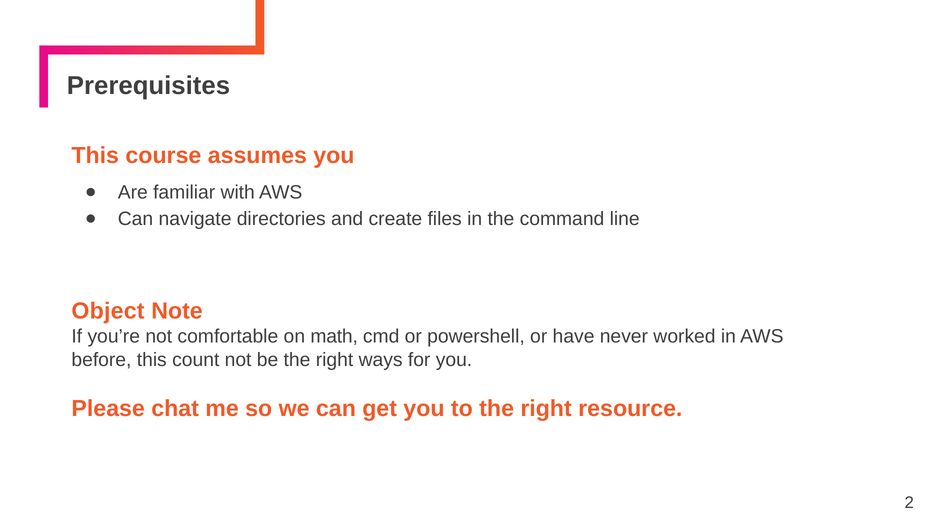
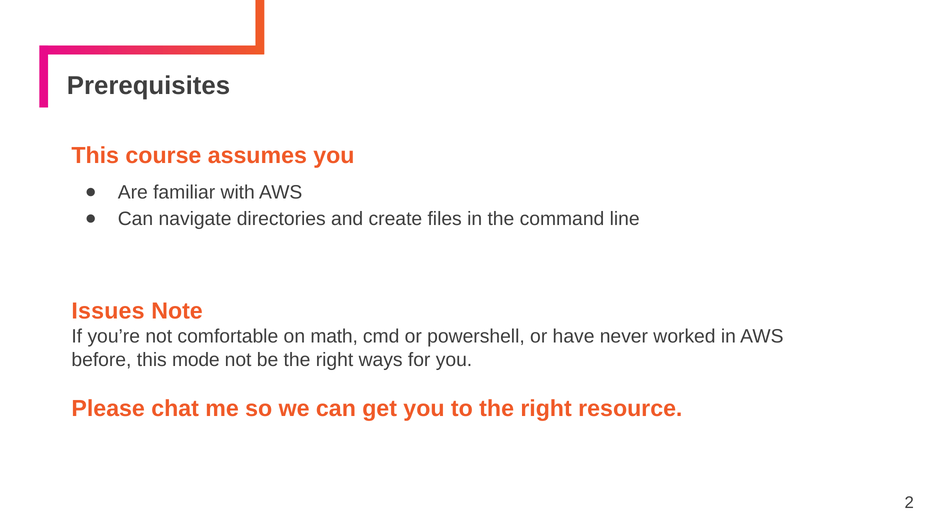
Object: Object -> Issues
count: count -> mode
